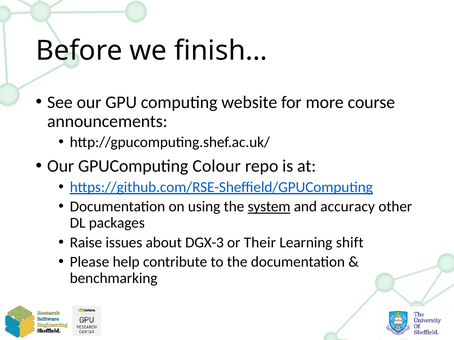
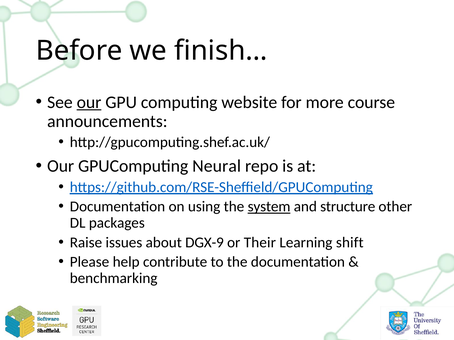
our at (89, 102) underline: none -> present
Colour: Colour -> Neural
accuracy: accuracy -> structure
DGX-3: DGX-3 -> DGX-9
